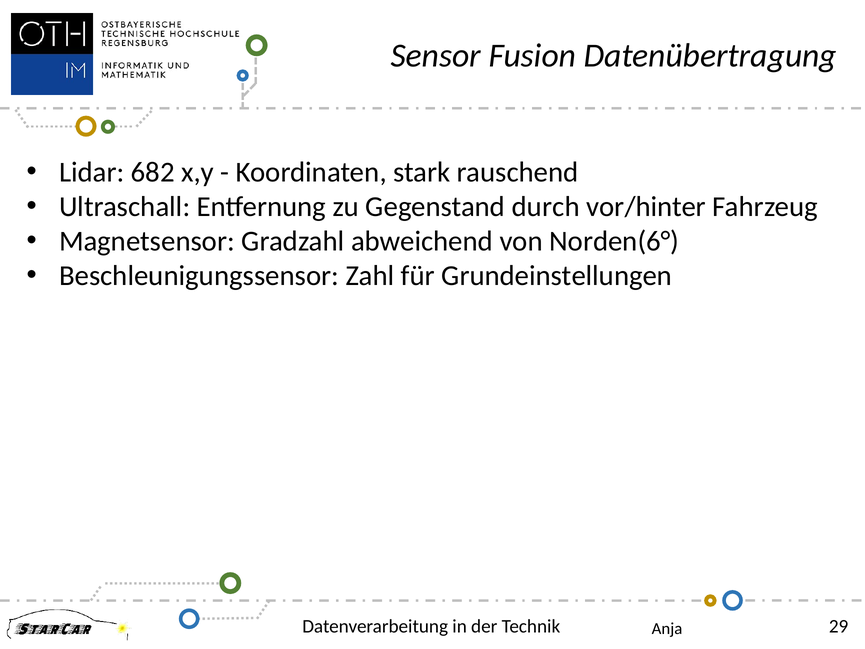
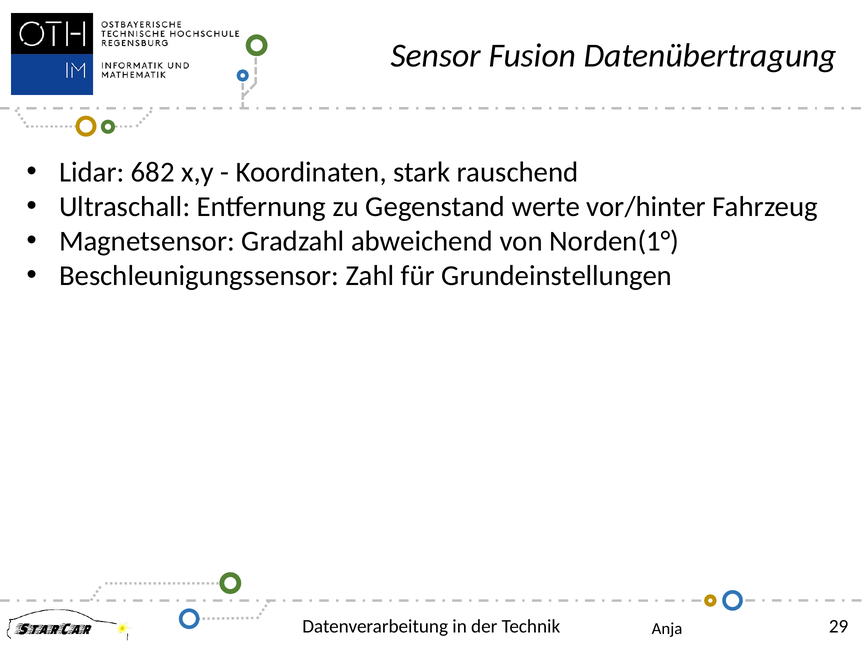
durch: durch -> werte
Norden(6°: Norden(6° -> Norden(1°
